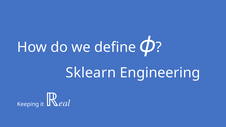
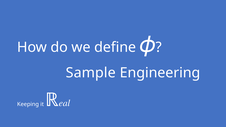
Sklearn: Sklearn -> Sample
